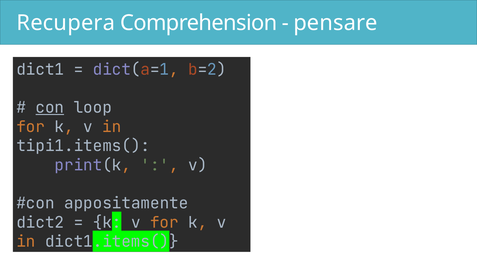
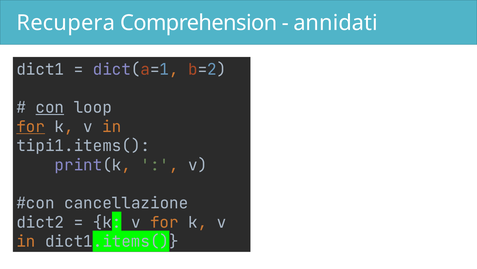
pensare: pensare -> annidati
for at (31, 126) underline: none -> present
appositamente: appositamente -> cancellazione
